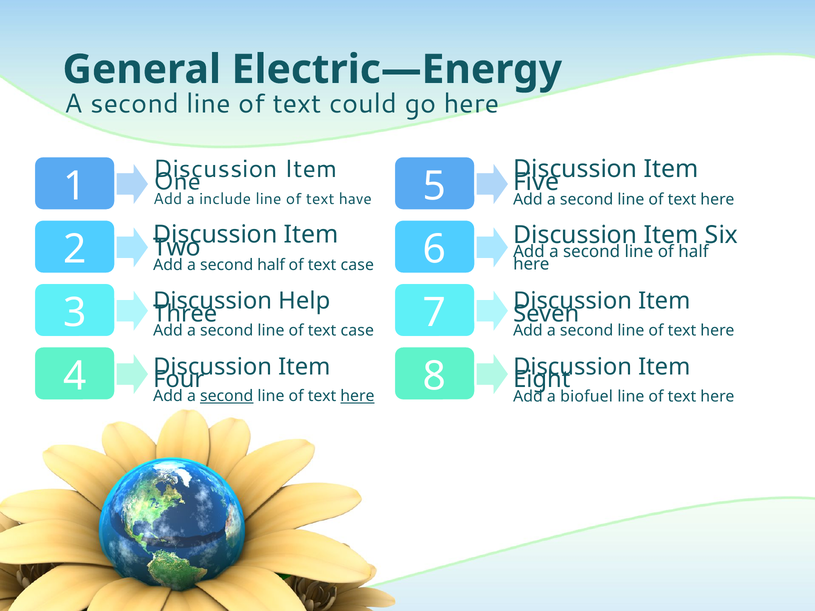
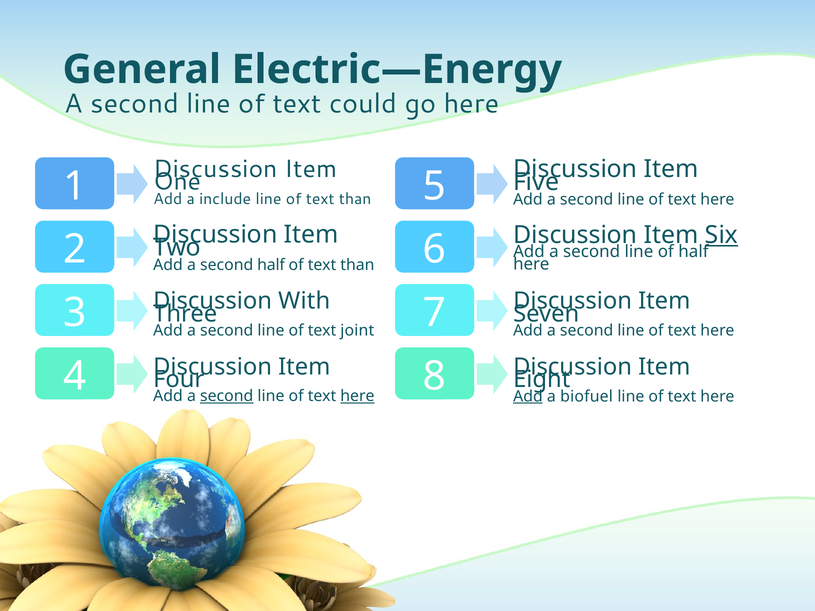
line of text have: have -> than
Six underline: none -> present
case at (357, 265): case -> than
Help: Help -> With
line of text case: case -> joint
Add at (528, 396) underline: none -> present
